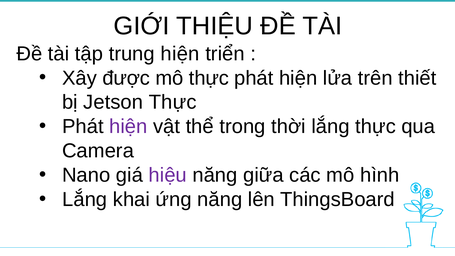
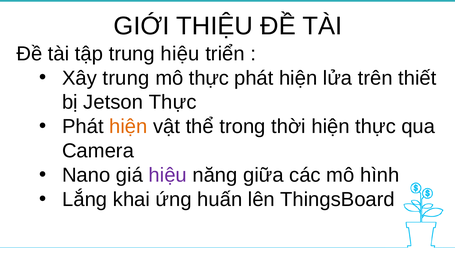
trung hiện: hiện -> hiệu
Xây được: được -> trung
hiện at (128, 127) colour: purple -> orange
thời lắng: lắng -> hiện
ứng năng: năng -> huấn
